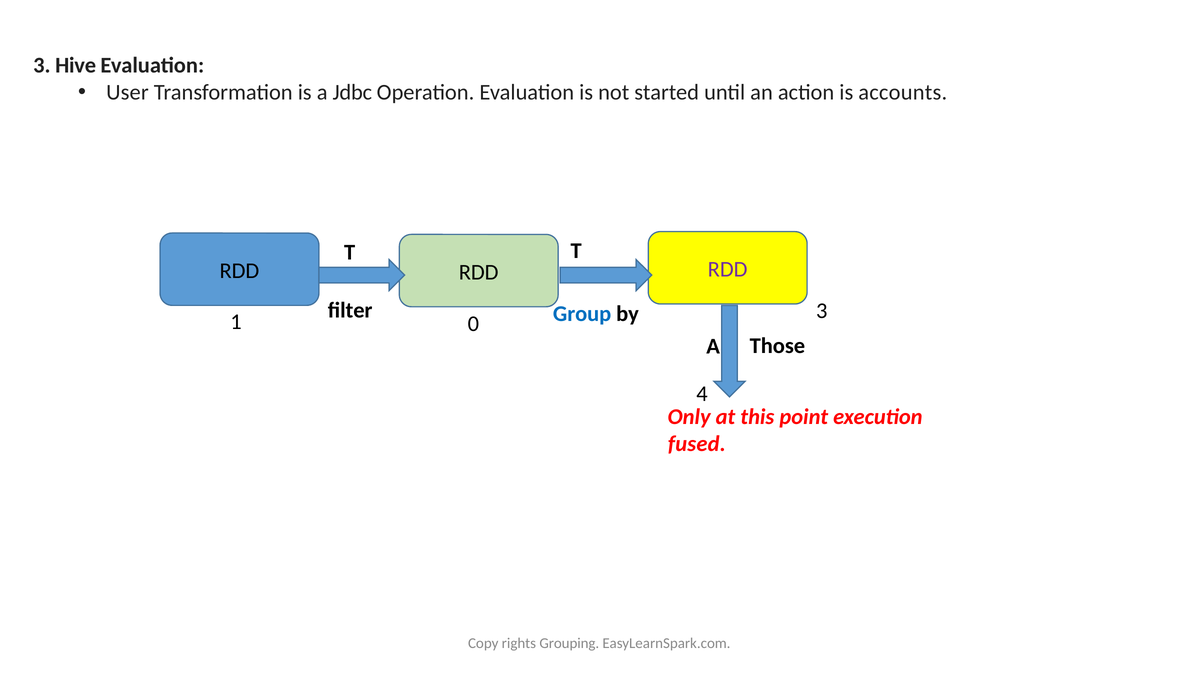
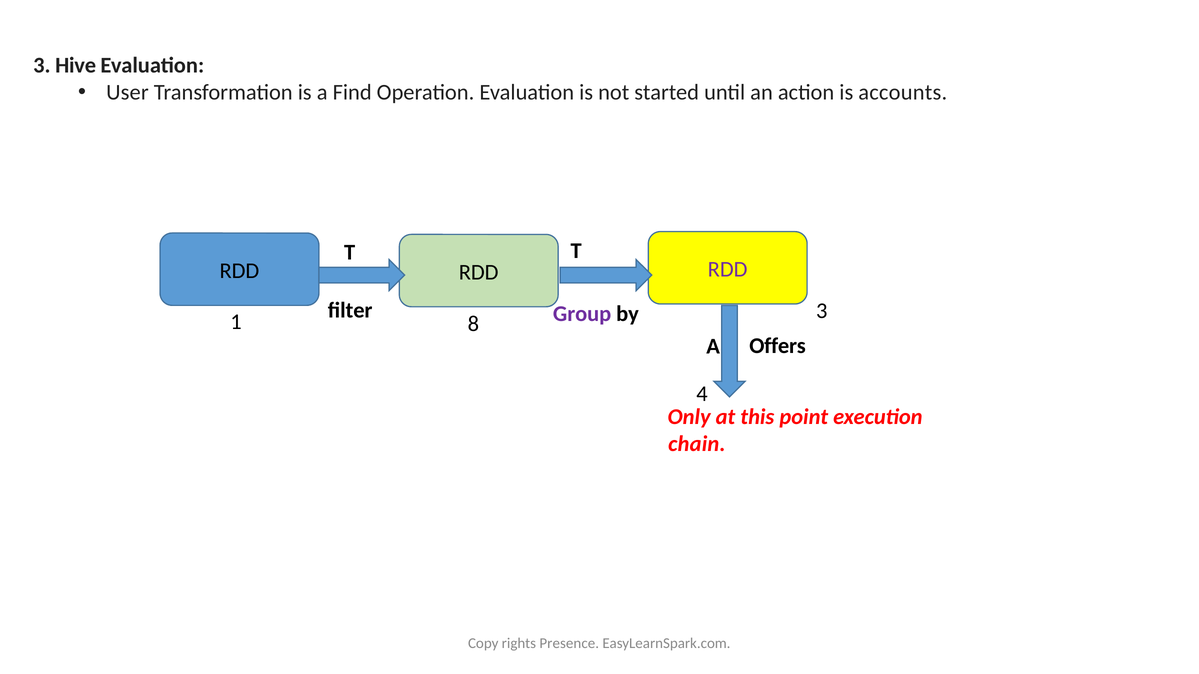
Jdbc: Jdbc -> Find
Group colour: blue -> purple
0: 0 -> 8
Those: Those -> Offers
fused: fused -> chain
Grouping: Grouping -> Presence
